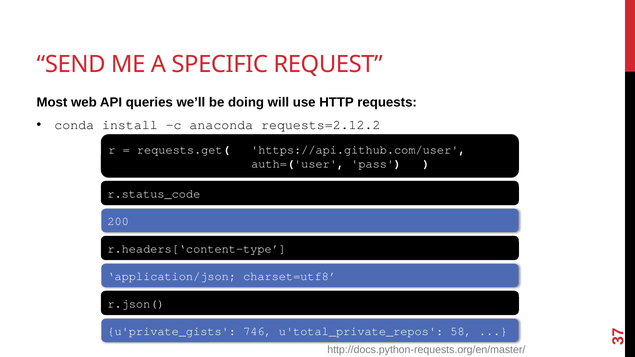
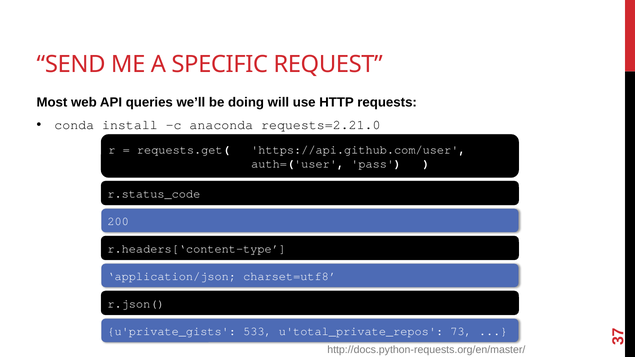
requests=2.12.2: requests=2.12.2 -> requests=2.21.0
746: 746 -> 533
58: 58 -> 73
